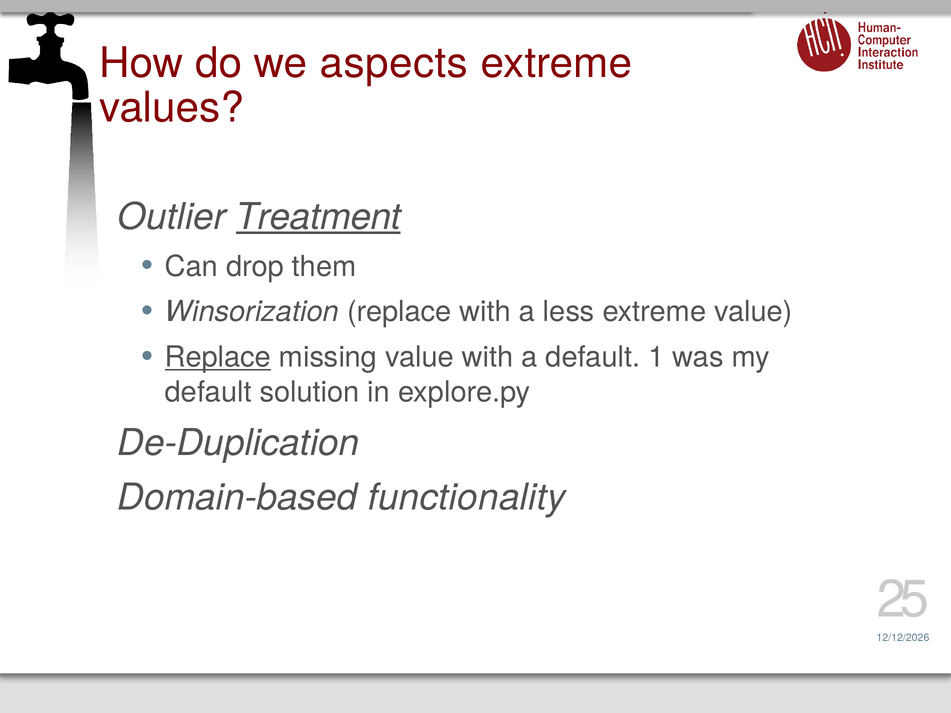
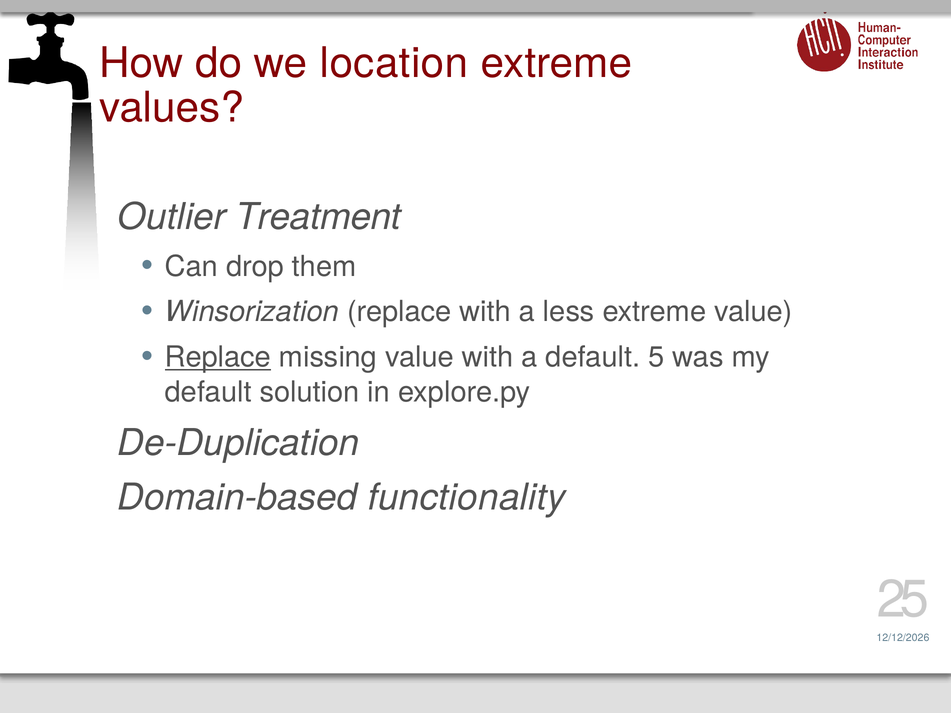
aspects: aspects -> location
Treatment underline: present -> none
1: 1 -> 5
